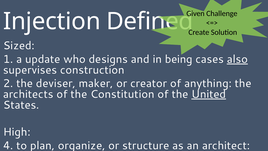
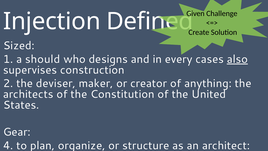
update: update -> should
being: being -> every
United underline: present -> none
High: High -> Gear
